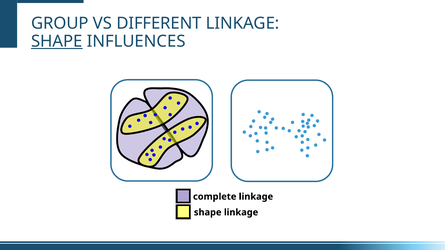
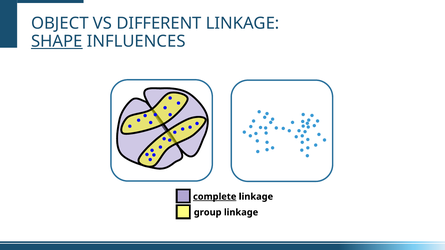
GROUP: GROUP -> OBJECT
complete underline: none -> present
shape at (208, 213): shape -> group
